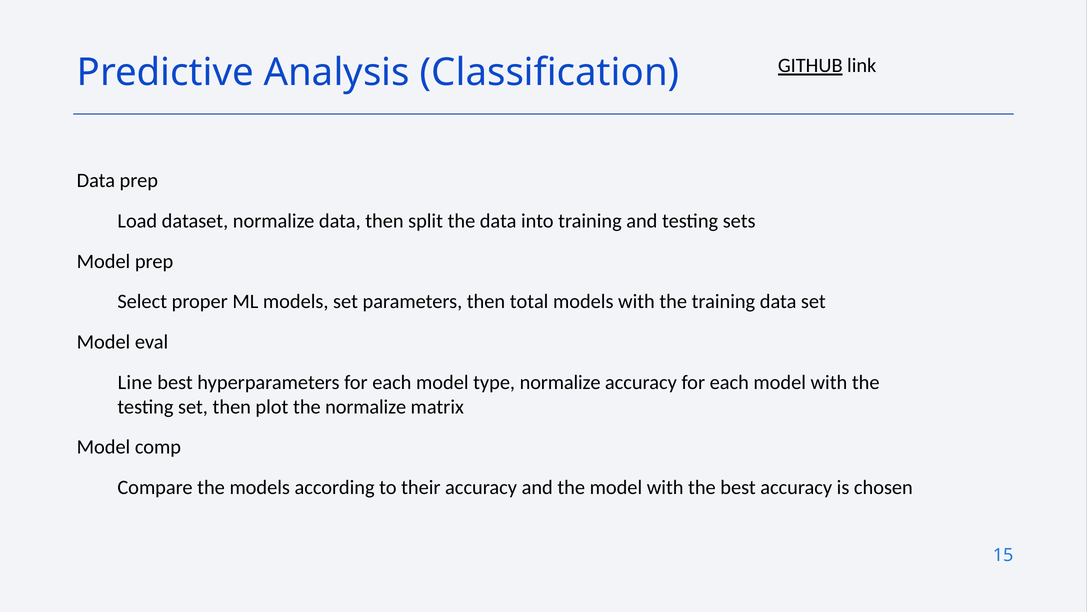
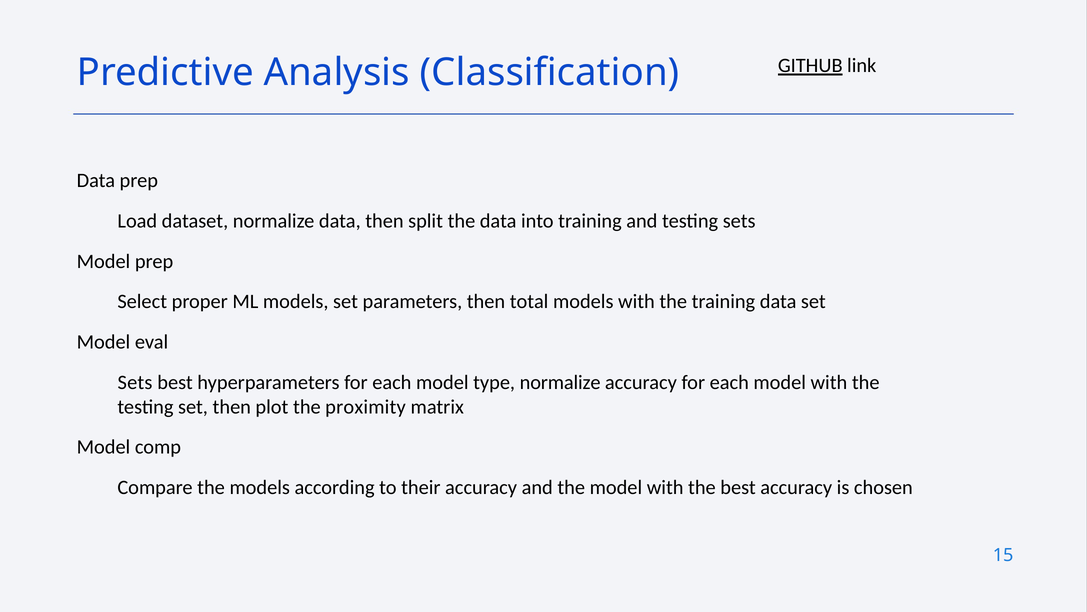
Line at (135, 382): Line -> Sets
the normalize: normalize -> proximity
